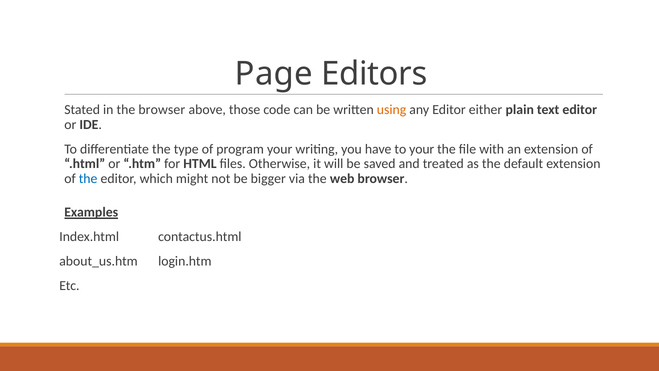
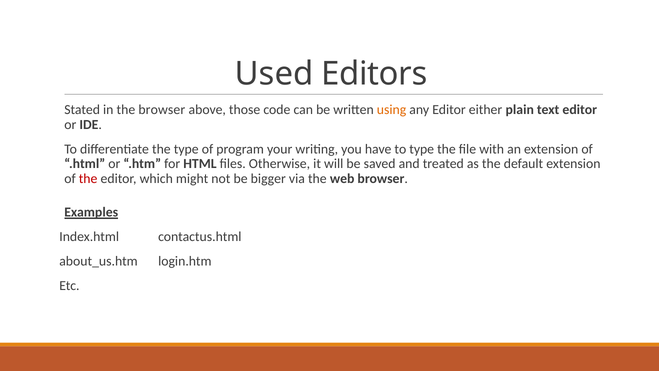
Page: Page -> Used
to your: your -> type
the at (88, 179) colour: blue -> red
